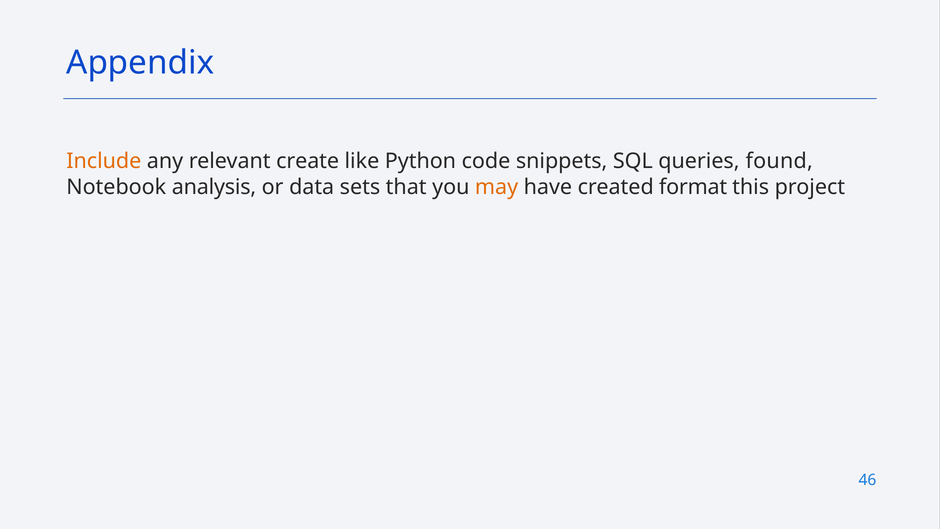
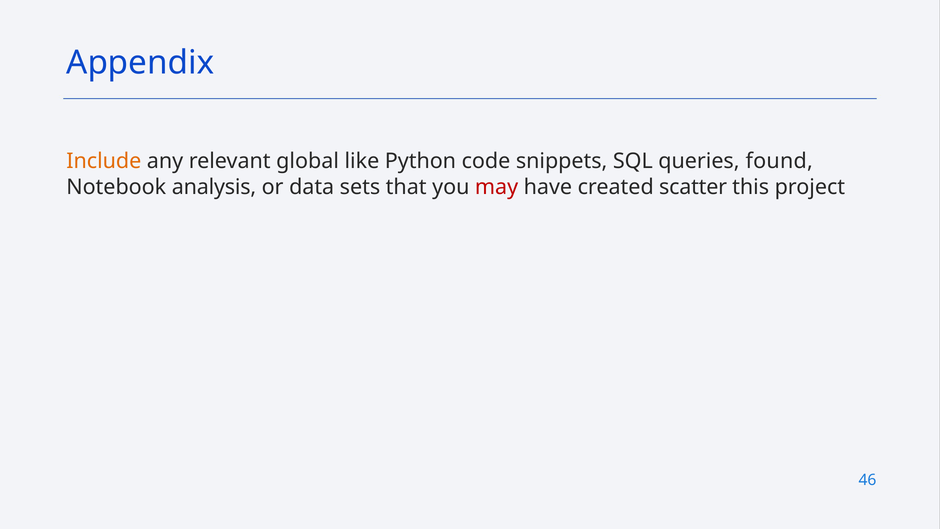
create: create -> global
may colour: orange -> red
format: format -> scatter
